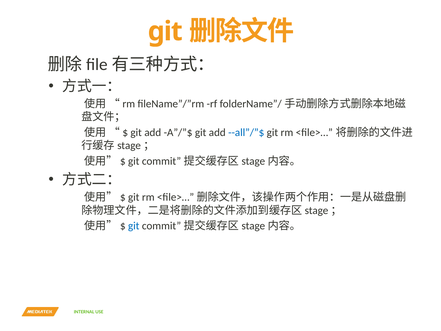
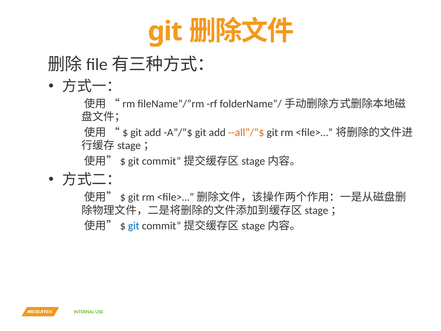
--all”/”$ colour: blue -> orange
